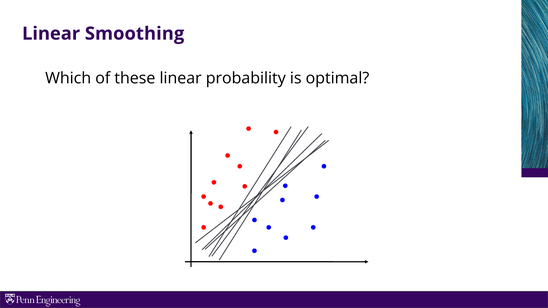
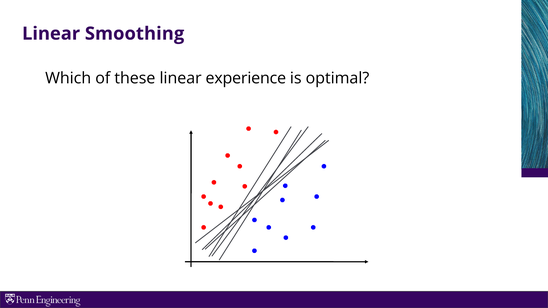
probability: probability -> experience
